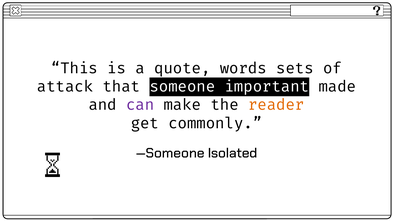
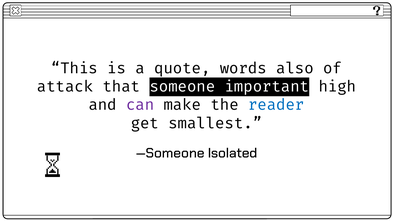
sets: sets -> also
made: made -> high
reader colour: orange -> blue
commonly: commonly -> smallest
